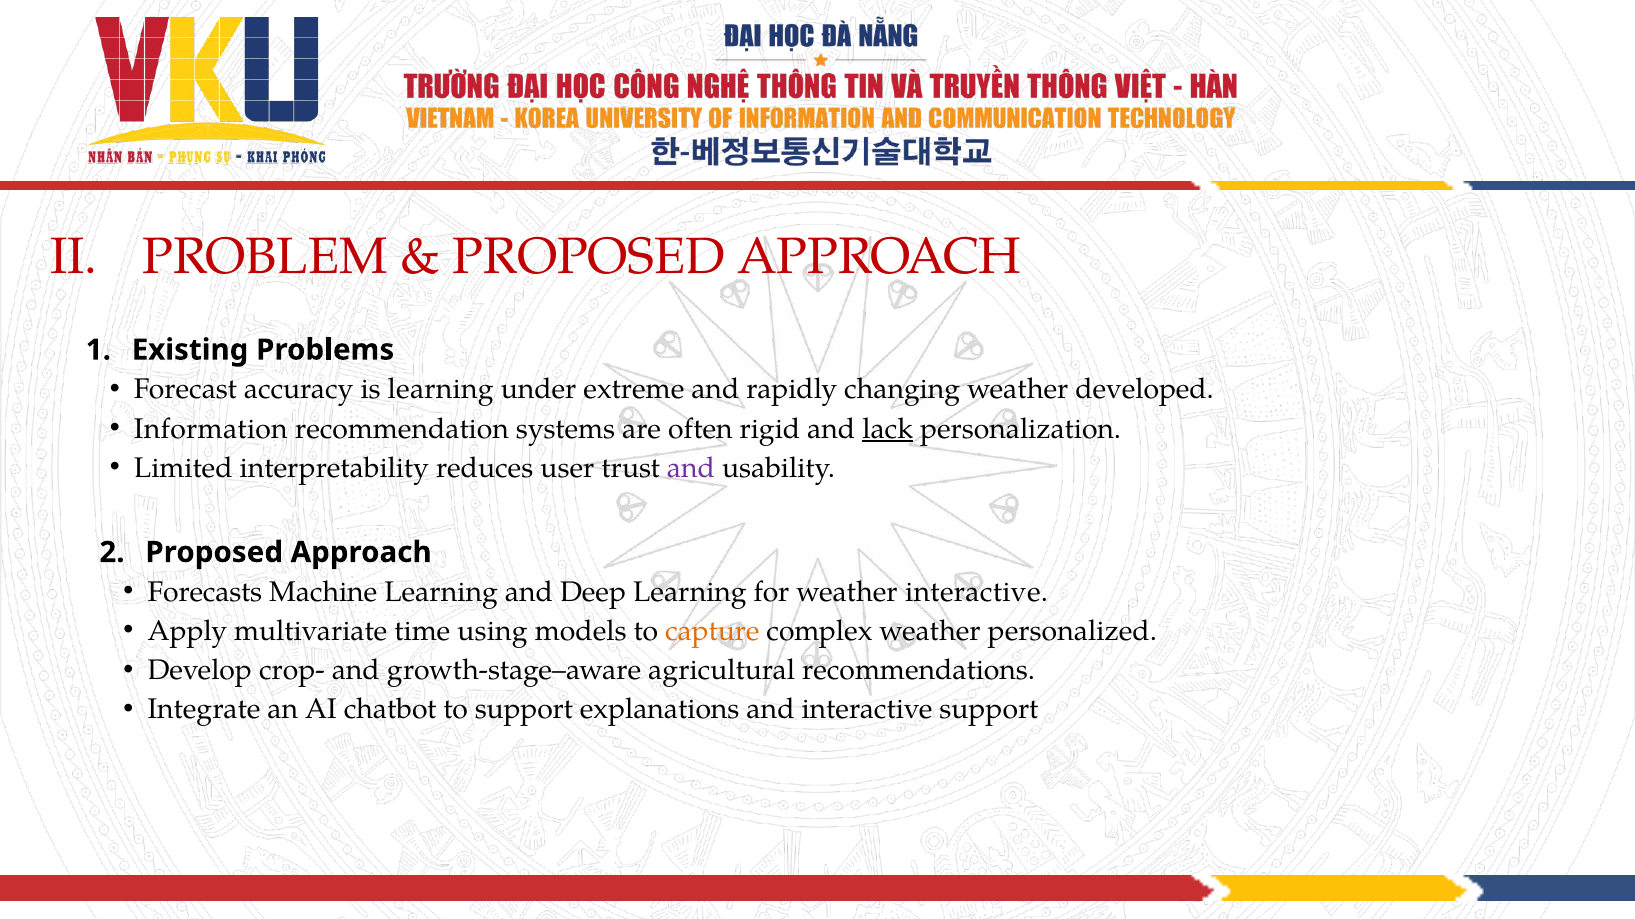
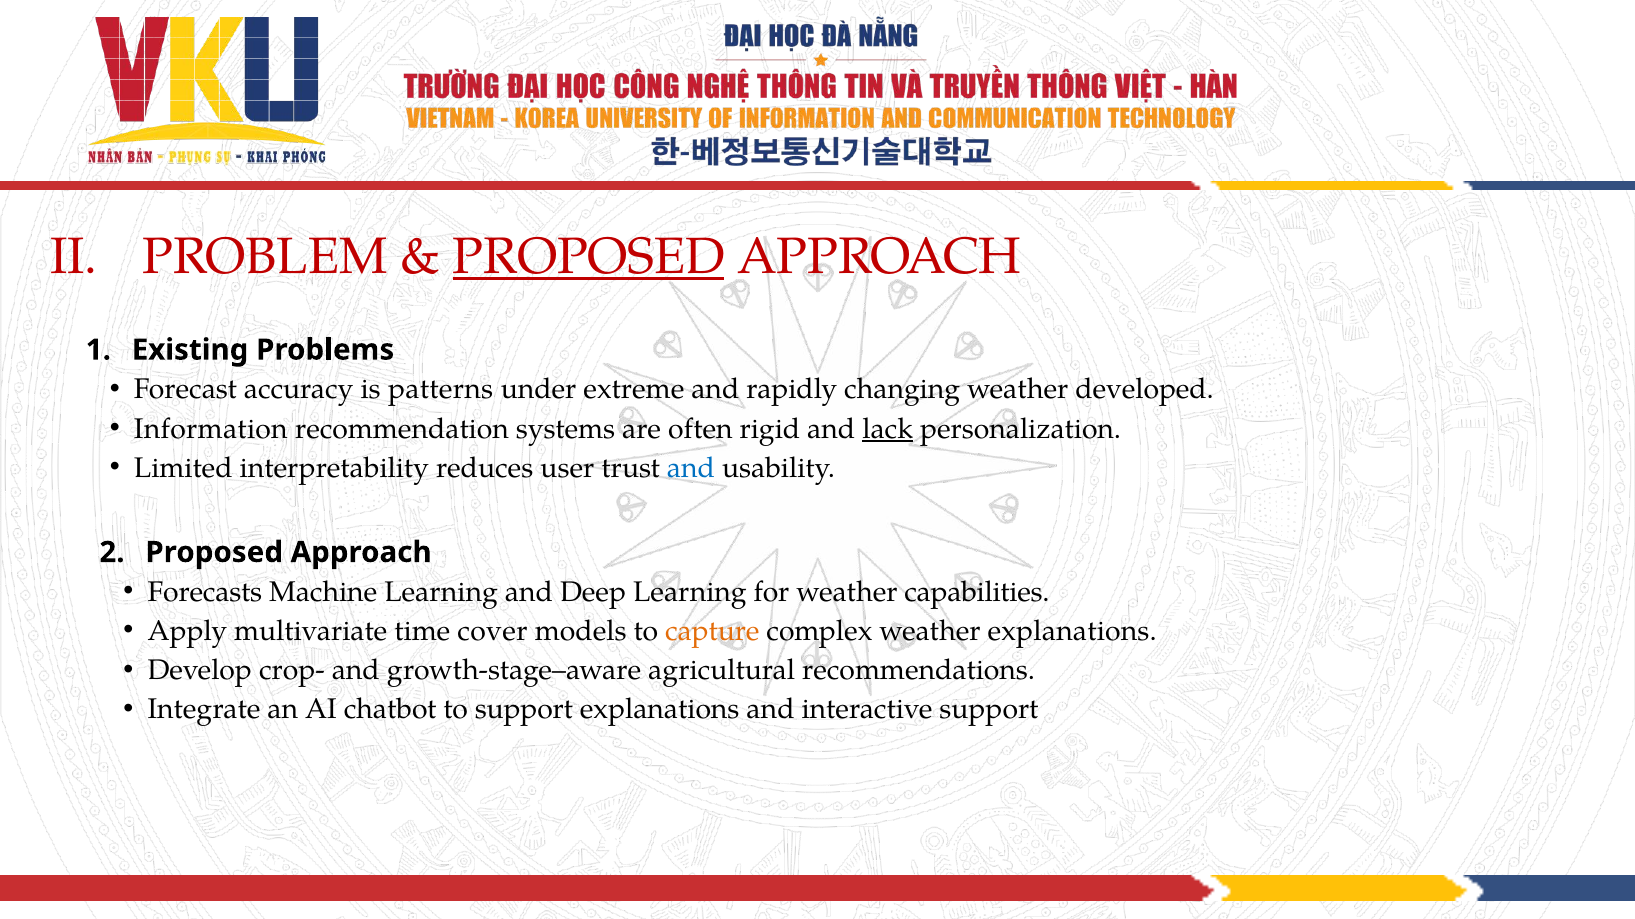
PROPOSED at (589, 257) underline: none -> present
is learning: learning -> patterns
and at (691, 468) colour: purple -> blue
weather interactive: interactive -> capabilities
using: using -> cover
weather personalized: personalized -> explanations
